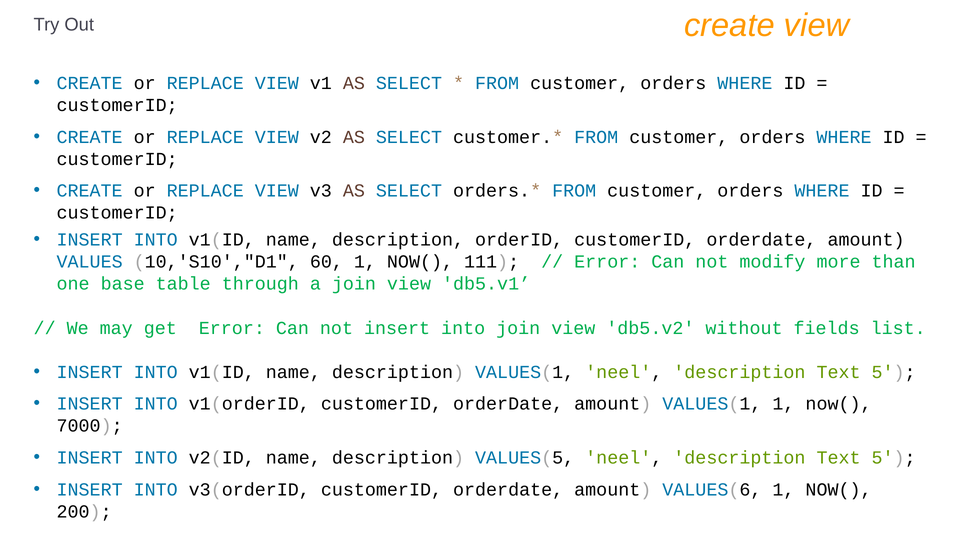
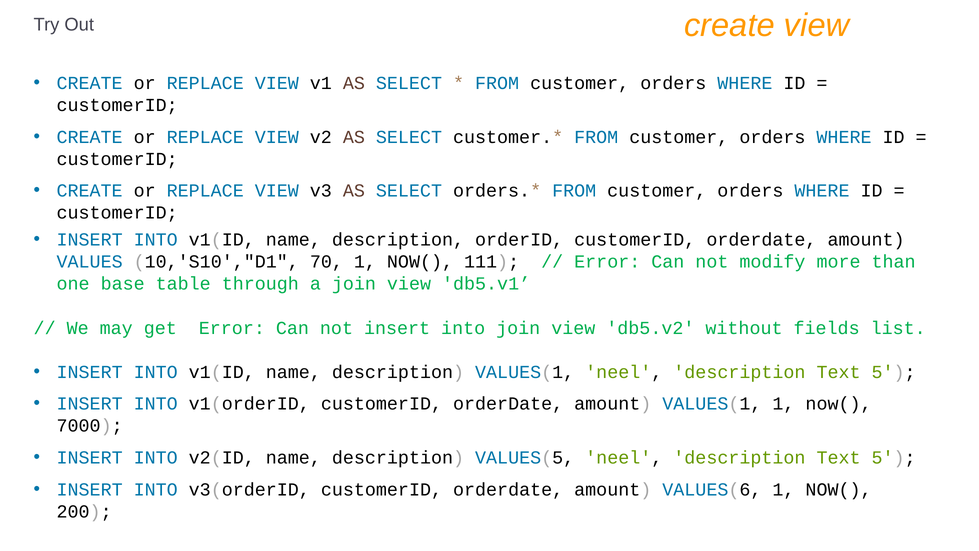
60: 60 -> 70
